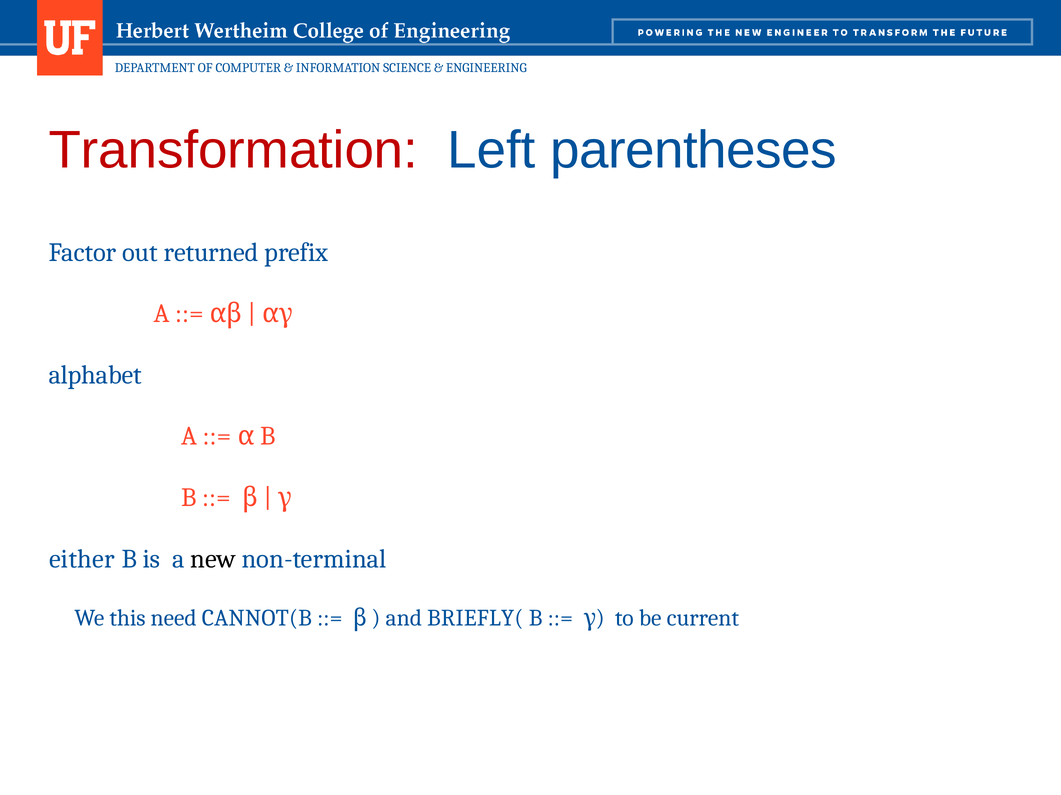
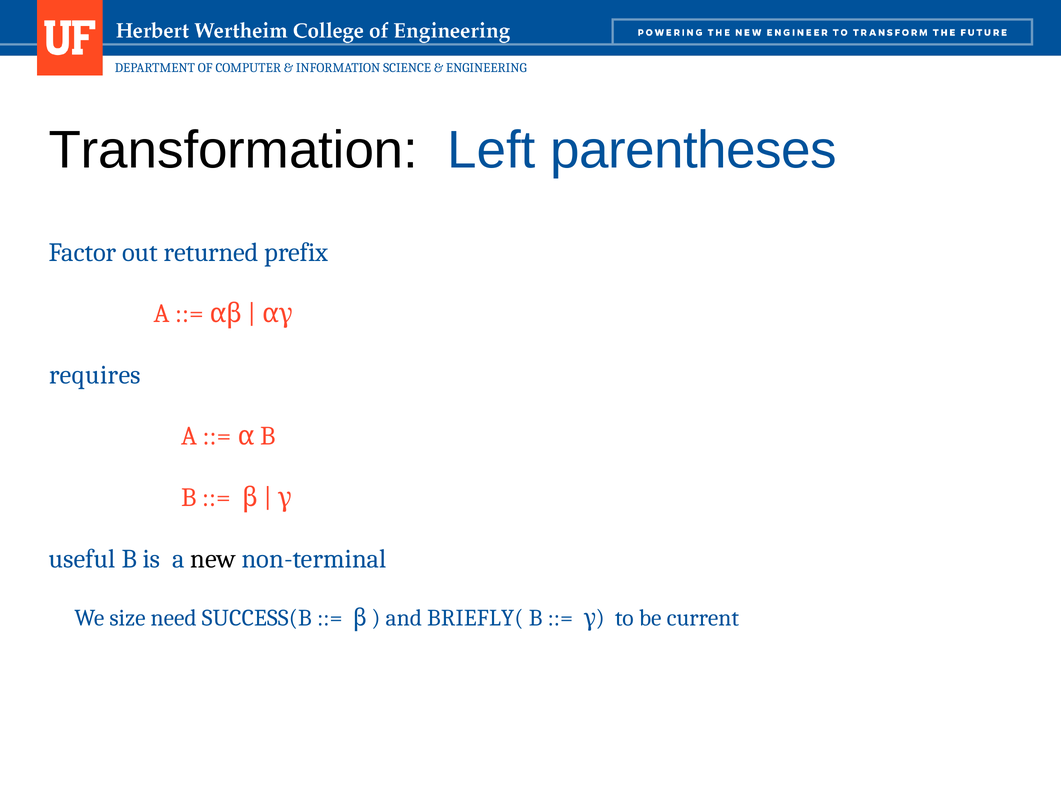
Transformation colour: red -> black
alphabet: alphabet -> requires
either: either -> useful
this: this -> size
CANNOT(B: CANNOT(B -> SUCCESS(B
